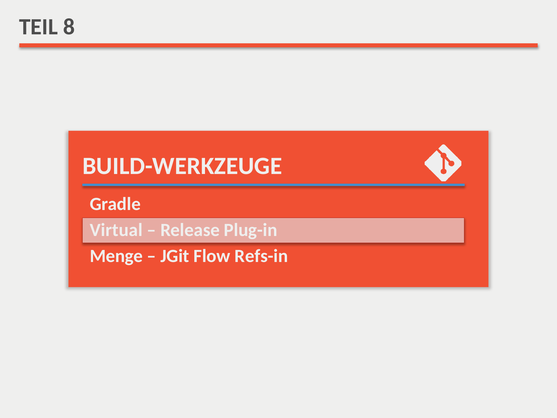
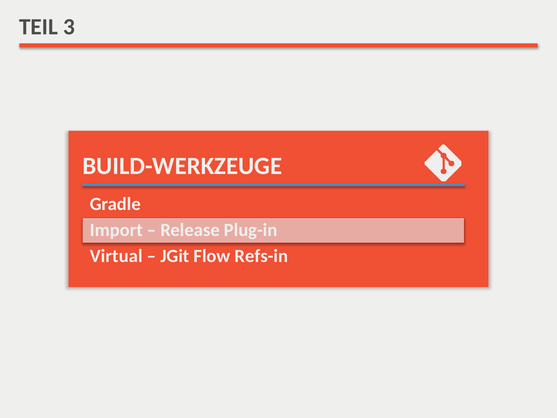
8: 8 -> 3
Virtual: Virtual -> Import
Menge: Menge -> Virtual
